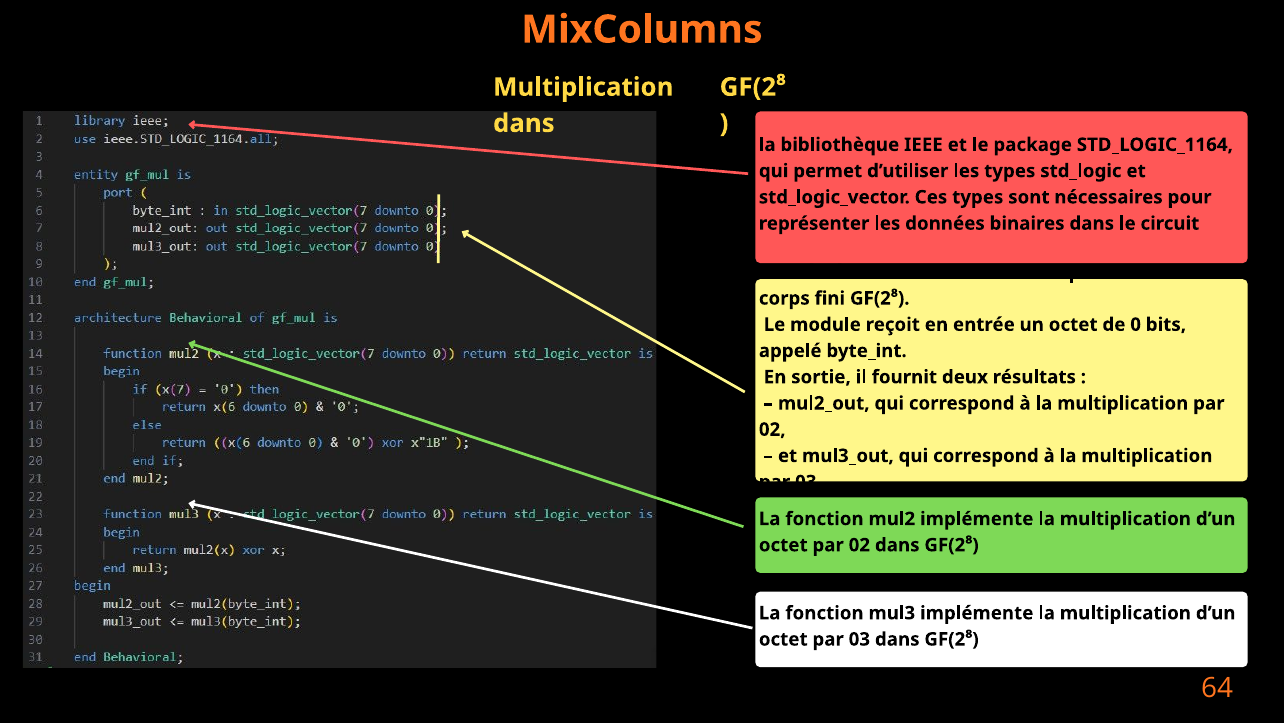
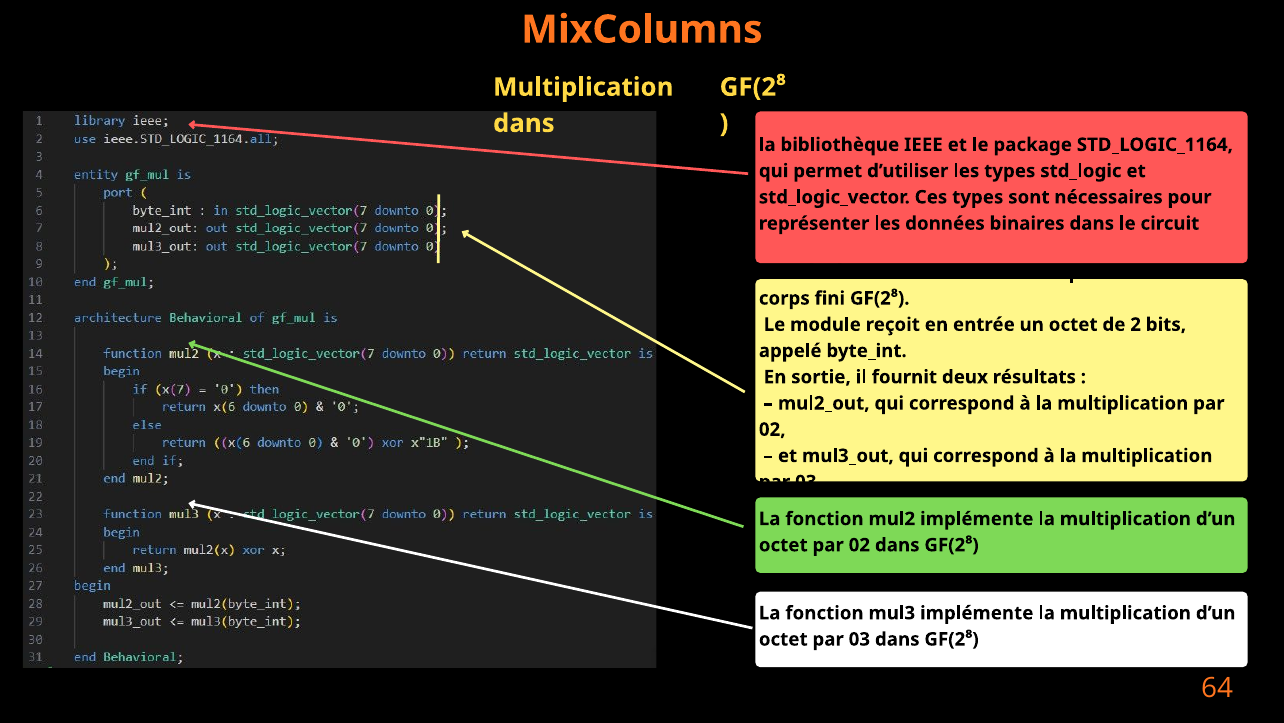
0: 0 -> 2
